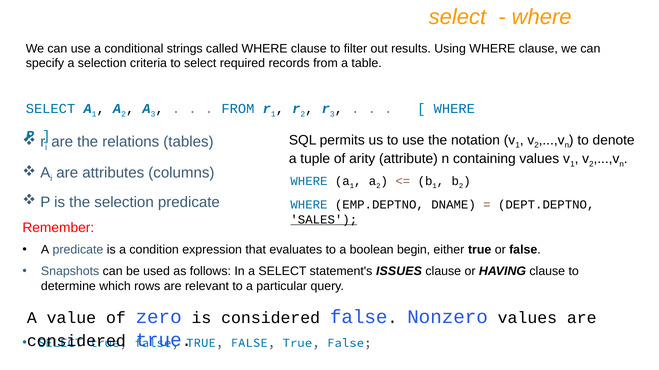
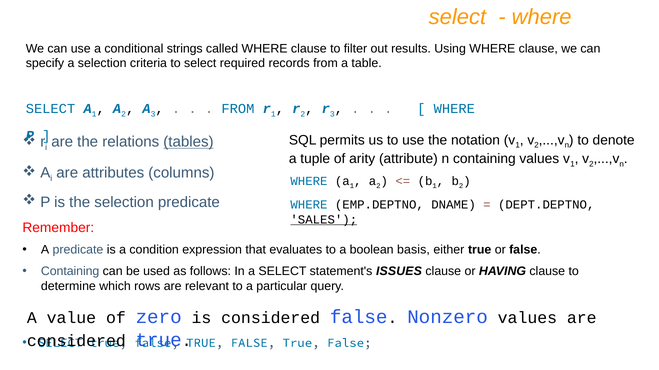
tables underline: none -> present
begin: begin -> basis
Snapshots at (70, 272): Snapshots -> Containing
